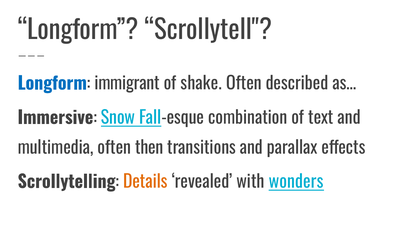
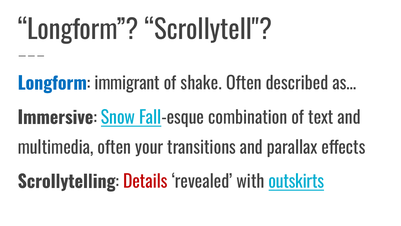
then: then -> your
Details colour: orange -> red
wonders: wonders -> outskirts
